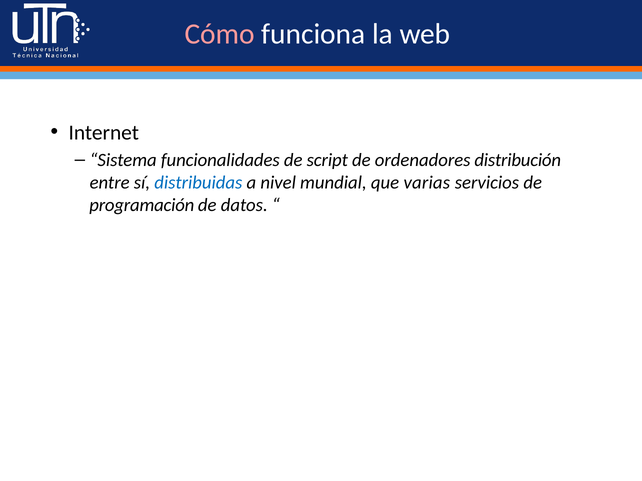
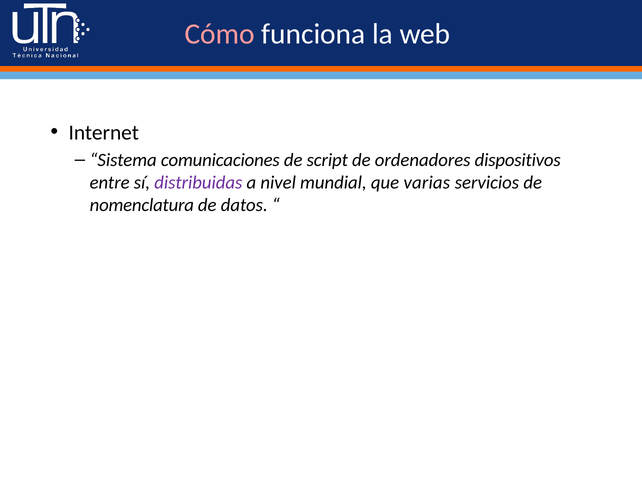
funcionalidades: funcionalidades -> comunicaciones
distribución: distribución -> dispositivos
distribuidas colour: blue -> purple
programación: programación -> nomenclatura
